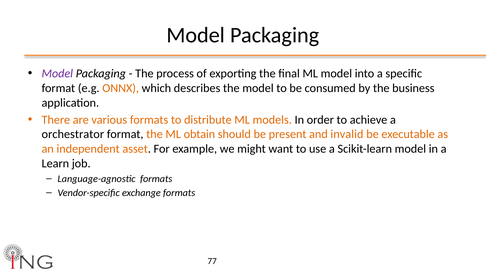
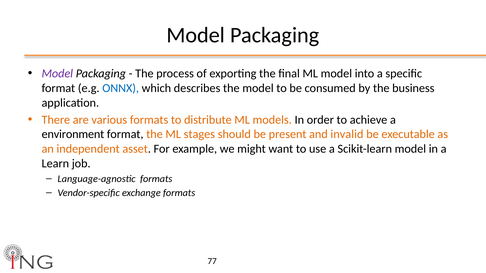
ONNX colour: orange -> blue
orchestrator: orchestrator -> environment
obtain: obtain -> stages
